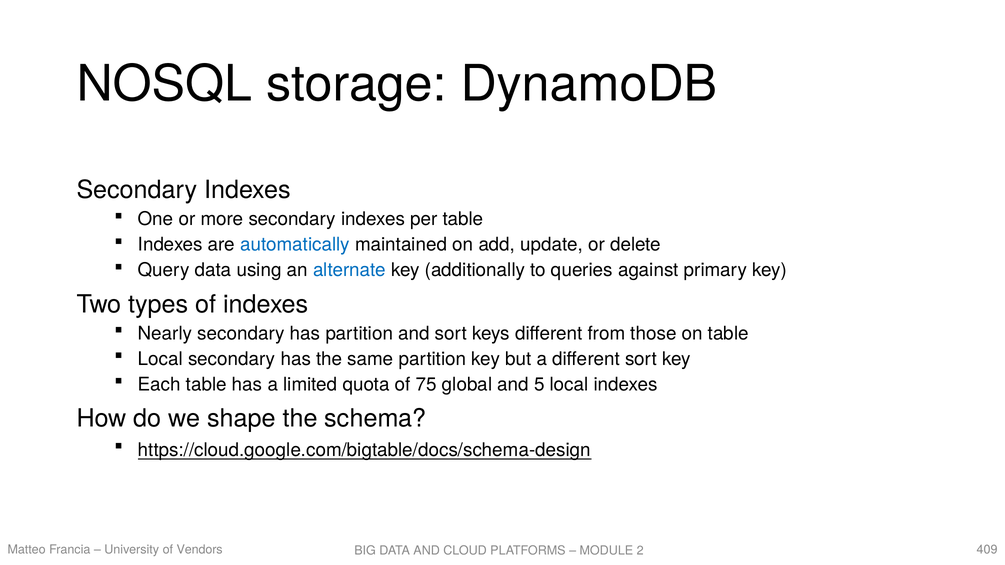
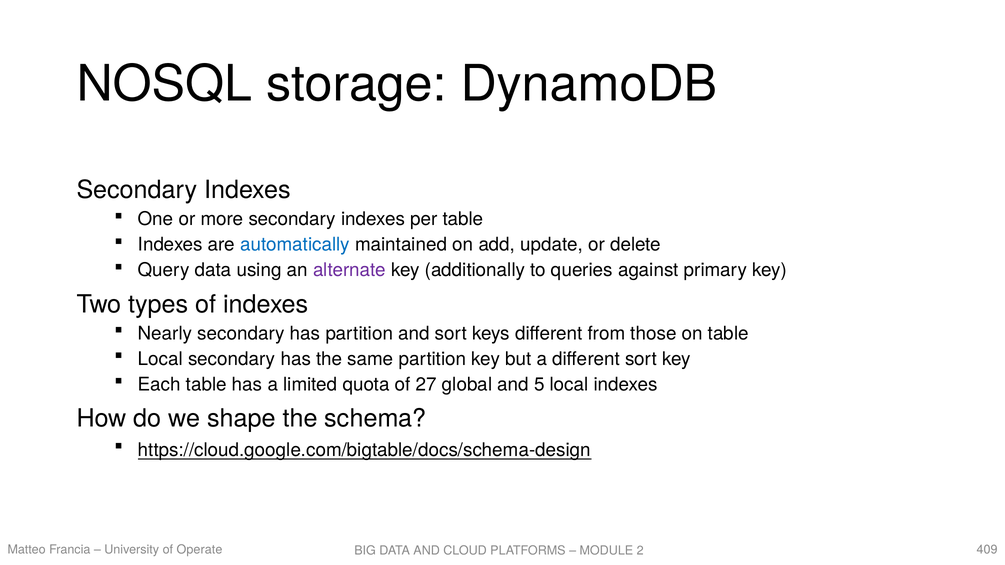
alternate colour: blue -> purple
75: 75 -> 27
Vendors: Vendors -> Operate
